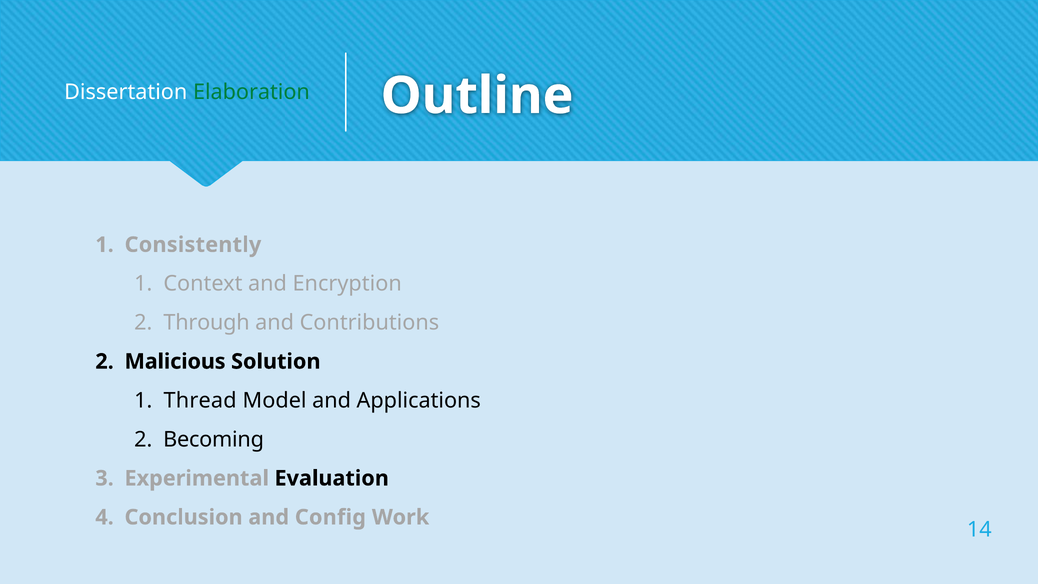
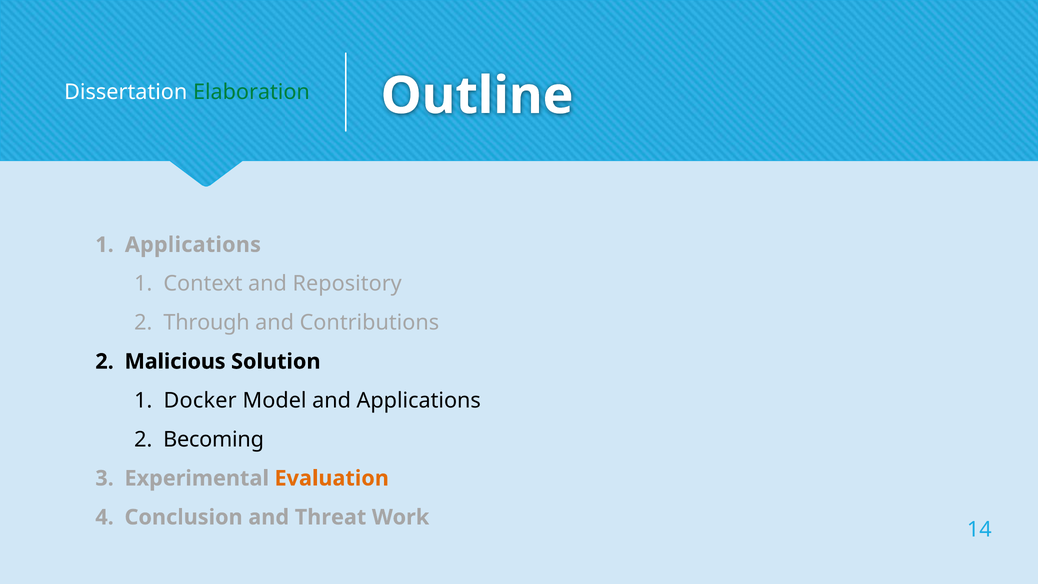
Consistently at (193, 245): Consistently -> Applications
Encryption: Encryption -> Repository
Thread: Thread -> Docker
Evaluation colour: black -> orange
Config: Config -> Threat
